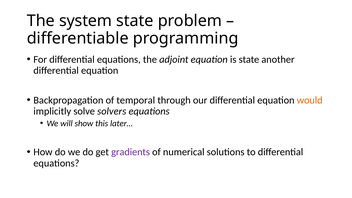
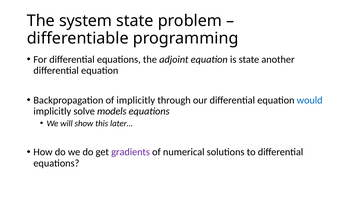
of temporal: temporal -> implicitly
would colour: orange -> blue
solvers: solvers -> models
